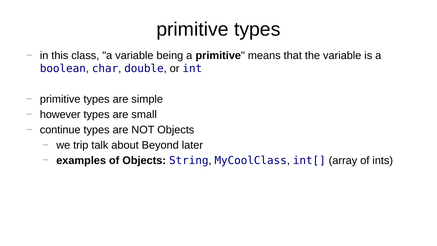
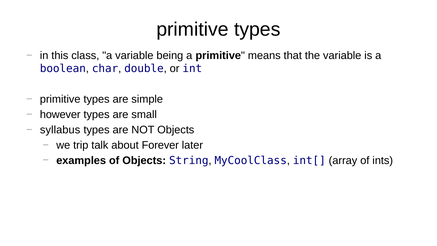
continue: continue -> syllabus
Beyond: Beyond -> Forever
